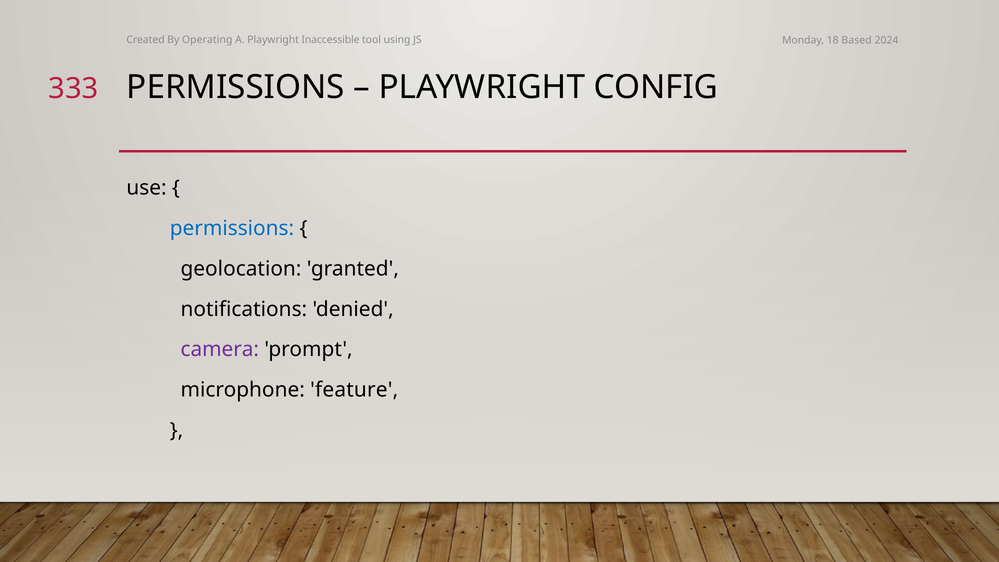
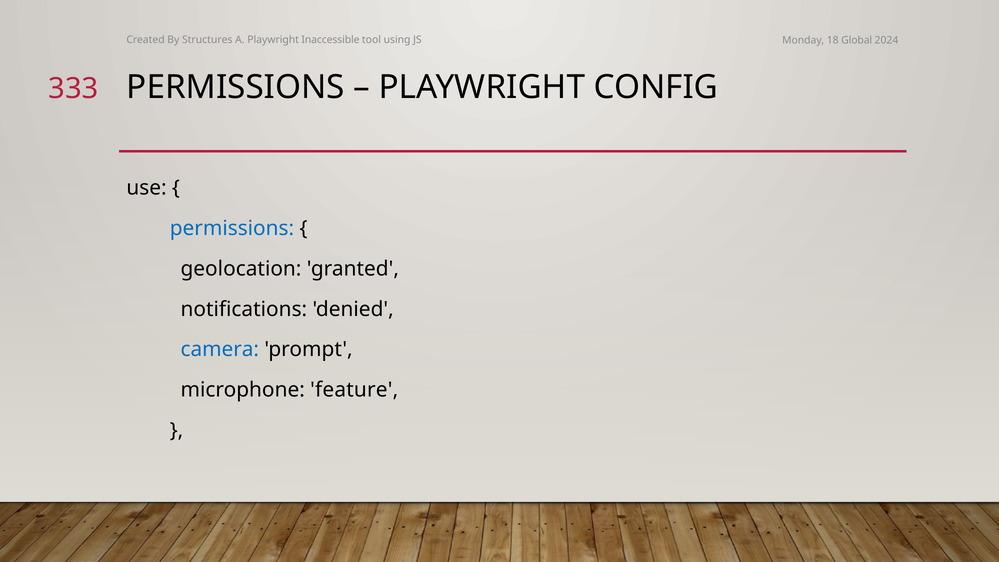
Operating: Operating -> Structures
Based: Based -> Global
camera colour: purple -> blue
